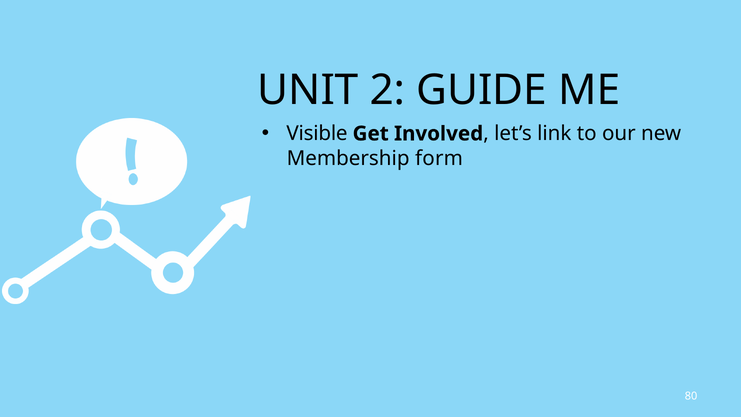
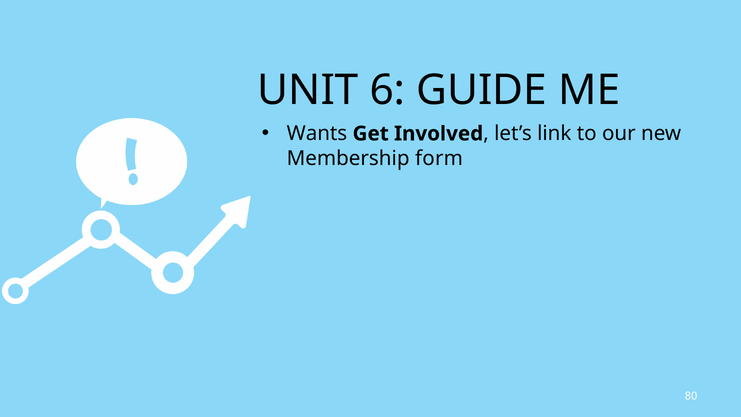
2: 2 -> 6
Visible: Visible -> Wants
